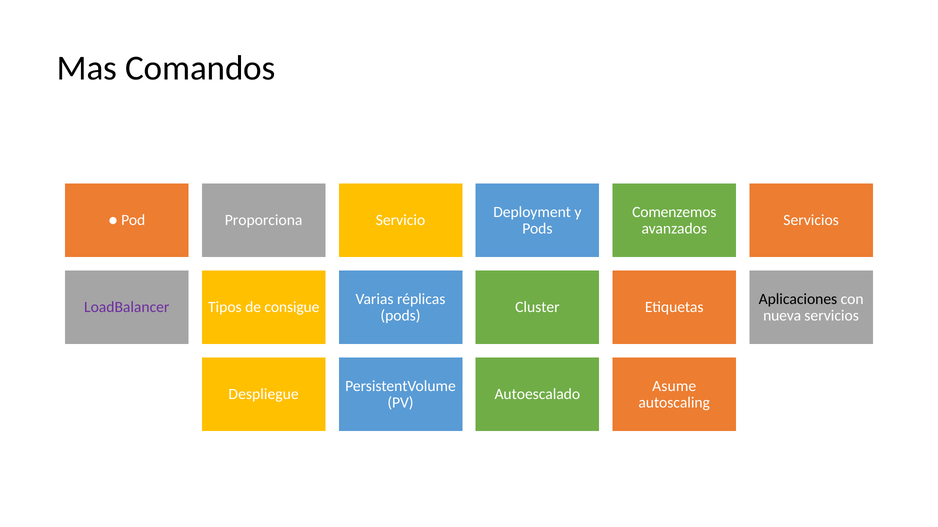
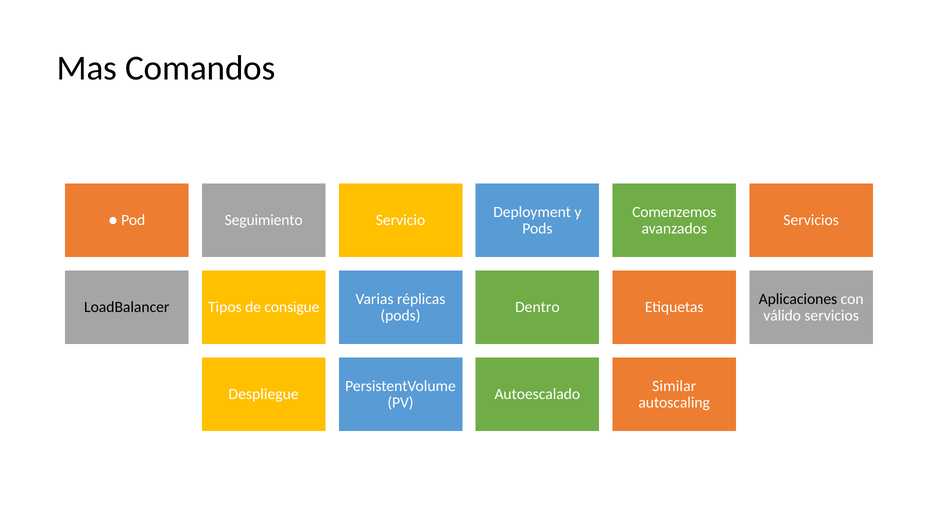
Proporciona: Proporciona -> Seguimiento
LoadBalancer colour: purple -> black
Cluster: Cluster -> Dentro
nueva: nueva -> válido
Asume: Asume -> Similar
